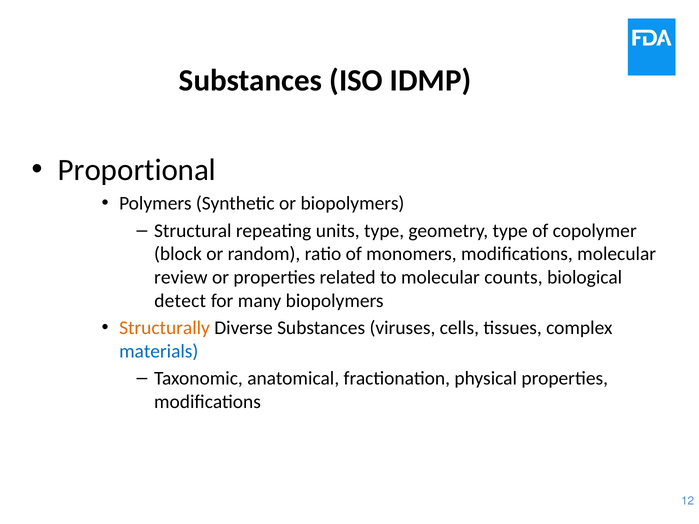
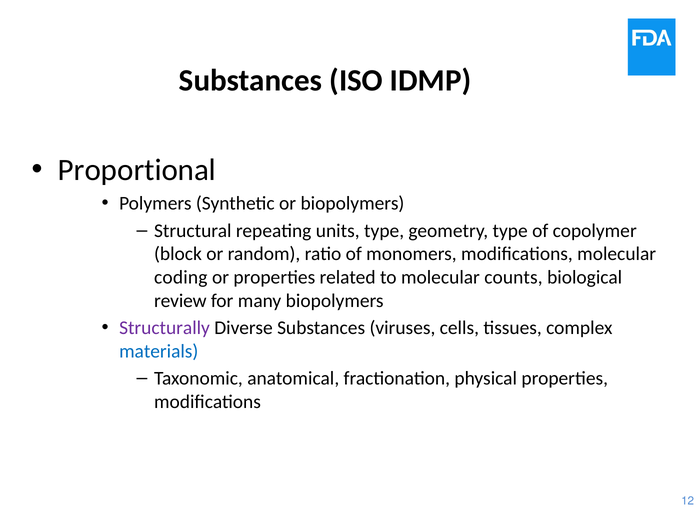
review: review -> coding
detect: detect -> review
Structurally colour: orange -> purple
